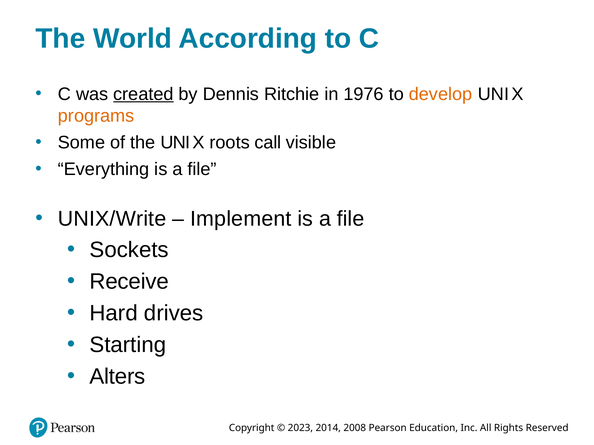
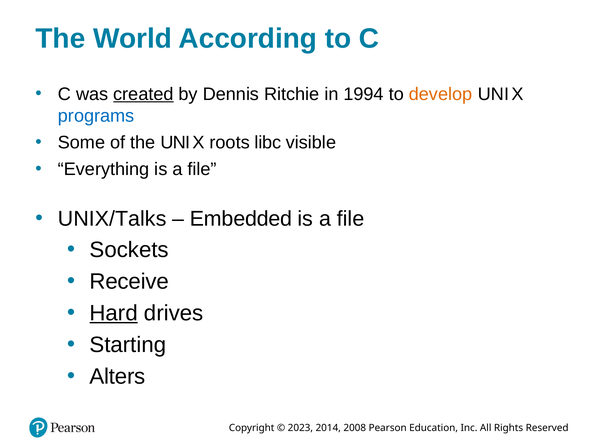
1976: 1976 -> 1994
programs colour: orange -> blue
call: call -> libc
UNIX/Write: UNIX/Write -> UNIX/Talks
Implement: Implement -> Embedded
Hard underline: none -> present
